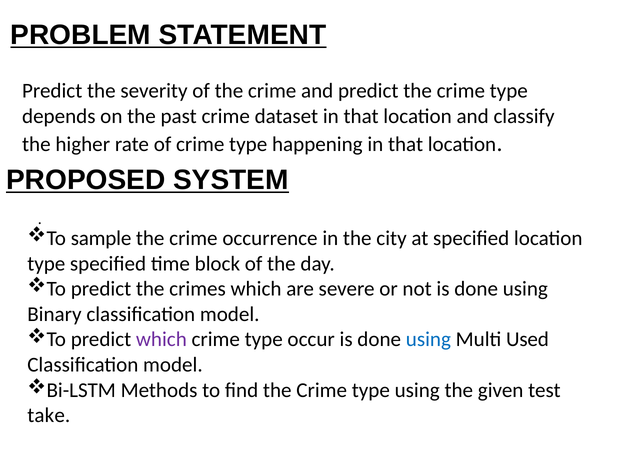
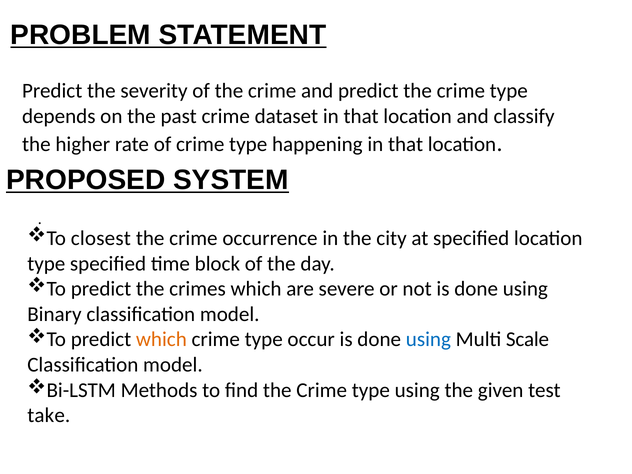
sample: sample -> closest
which at (161, 340) colour: purple -> orange
Used: Used -> Scale
